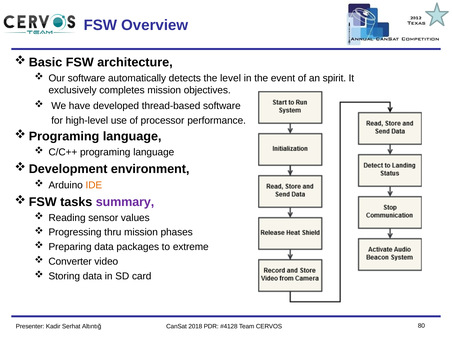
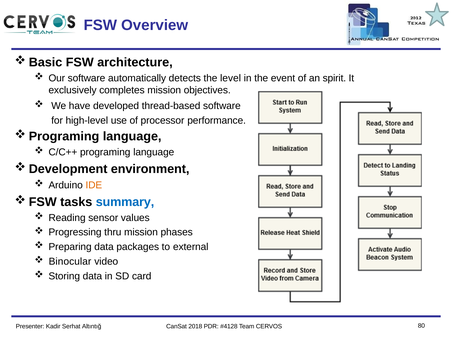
summary colour: purple -> blue
extreme: extreme -> external
Converter: Converter -> Binocular
